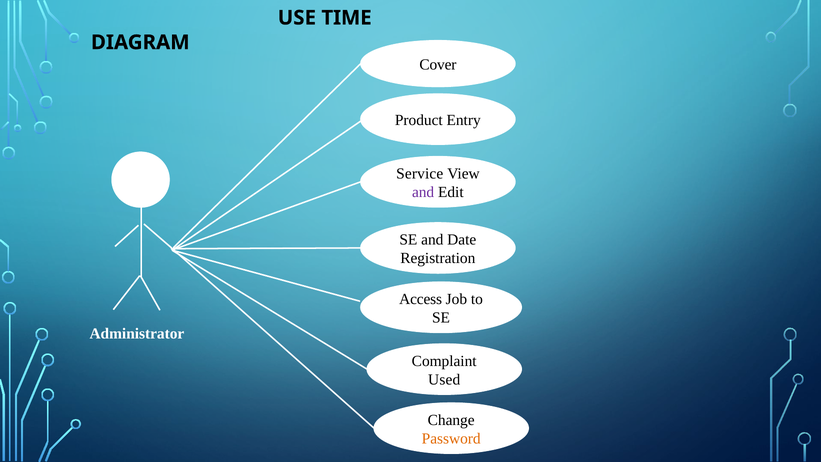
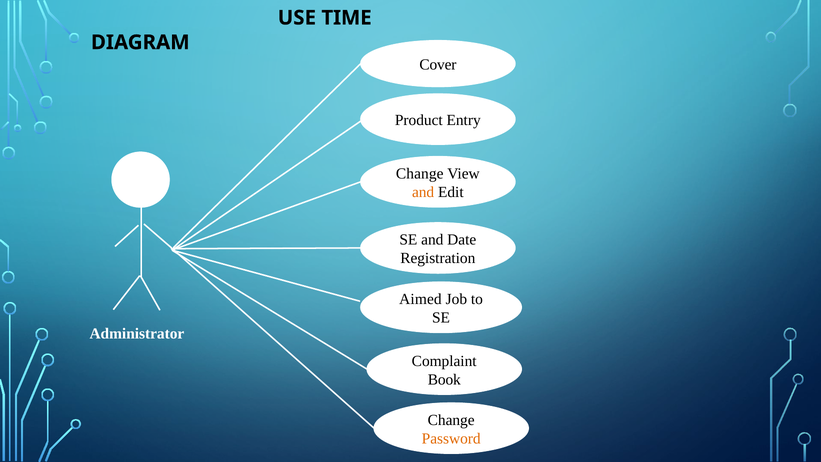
Service at (420, 174): Service -> Change
and at (423, 192) colour: purple -> orange
Access: Access -> Aimed
Used: Used -> Book
